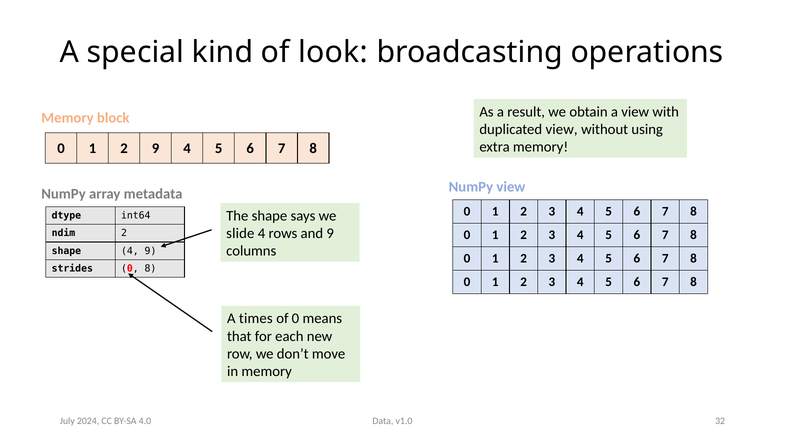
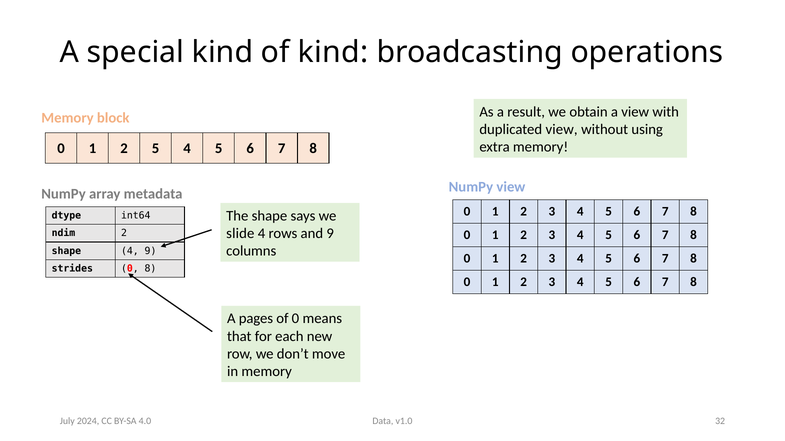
of look: look -> kind
2 9: 9 -> 5
times: times -> pages
